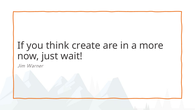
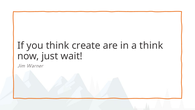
a more: more -> think
